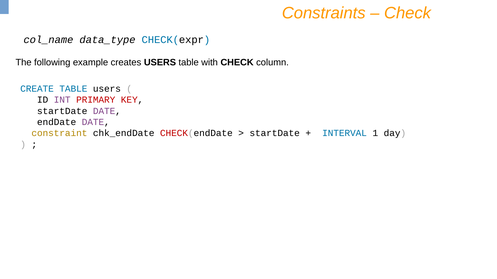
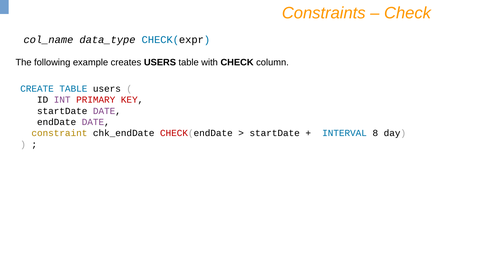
1: 1 -> 8
